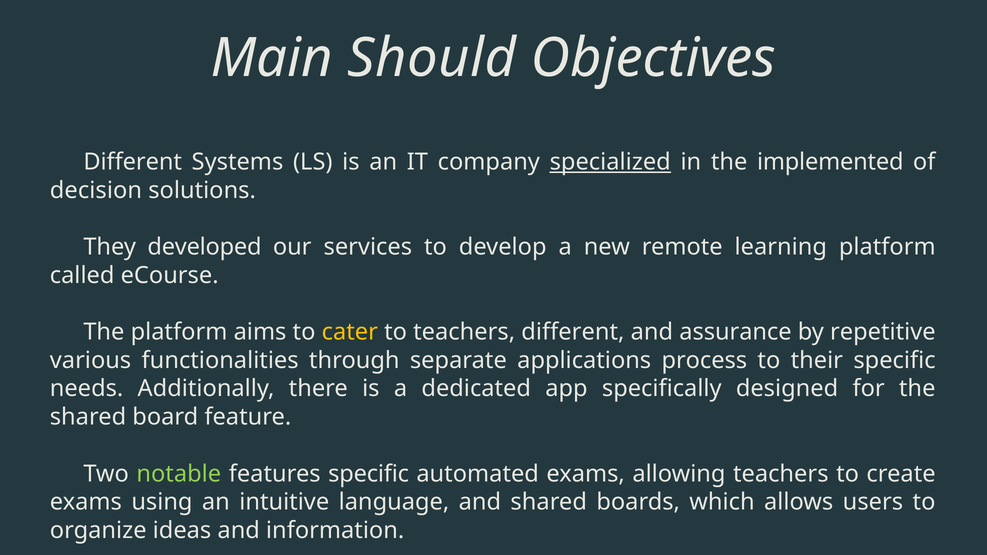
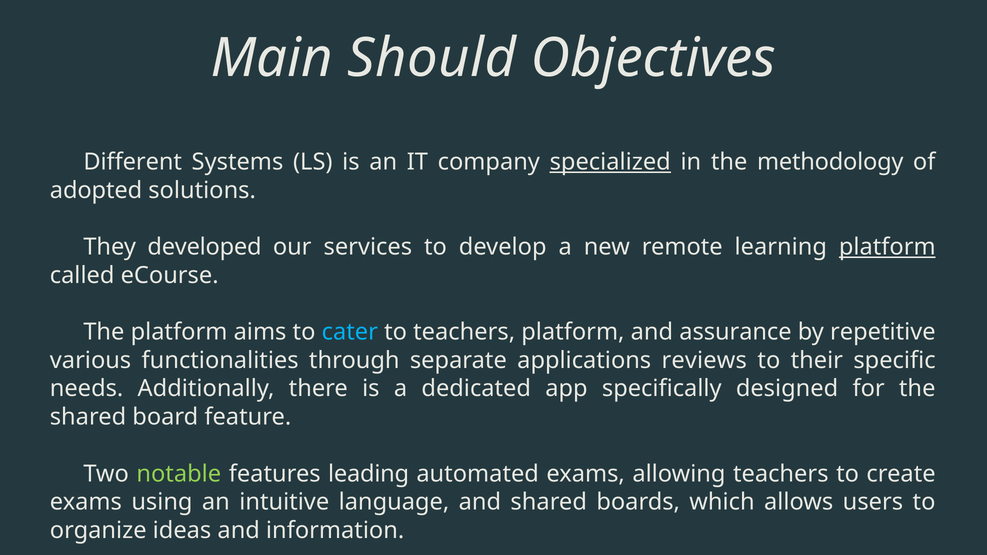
implemented: implemented -> methodology
decision: decision -> adopted
platform at (887, 247) underline: none -> present
cater colour: yellow -> light blue
teachers different: different -> platform
process: process -> reviews
features specific: specific -> leading
